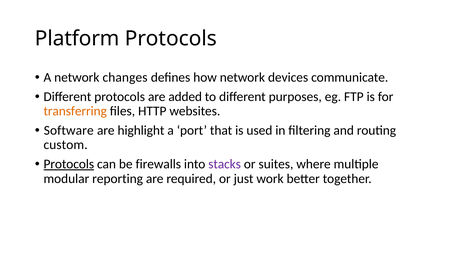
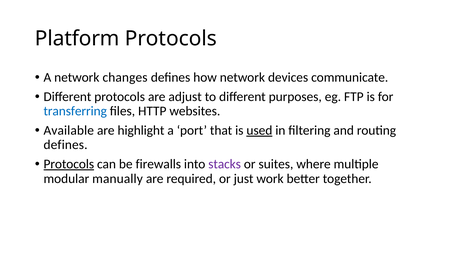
added: added -> adjust
transferring colour: orange -> blue
Software: Software -> Available
used underline: none -> present
custom at (66, 145): custom -> defines
reporting: reporting -> manually
